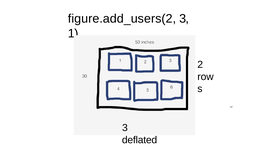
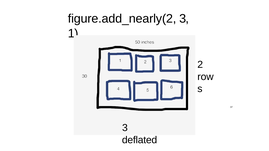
figure.add_users(2: figure.add_users(2 -> figure.add_nearly(2
